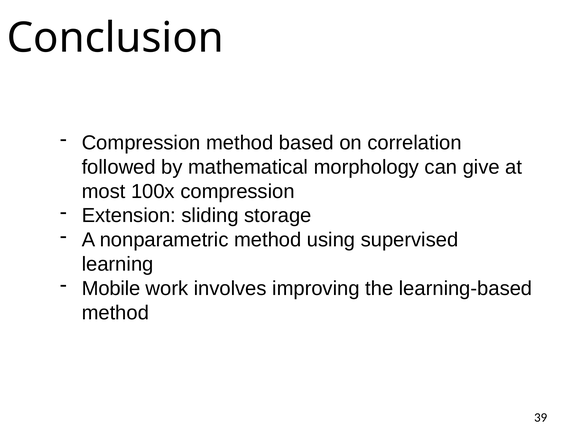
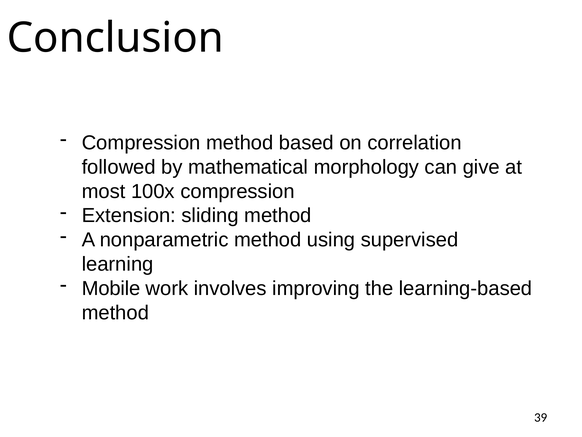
sliding storage: storage -> method
